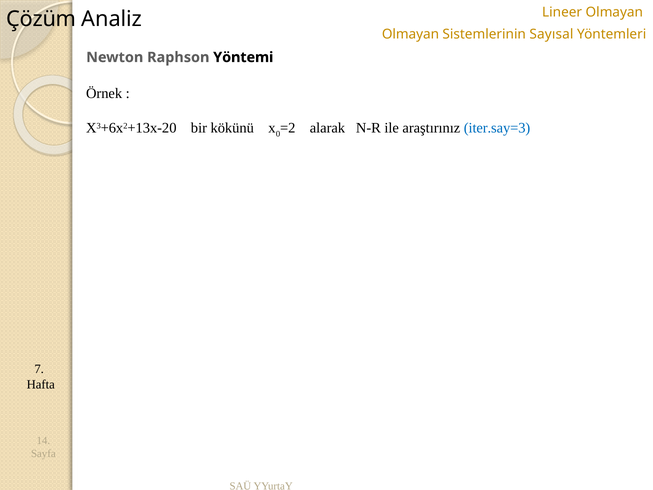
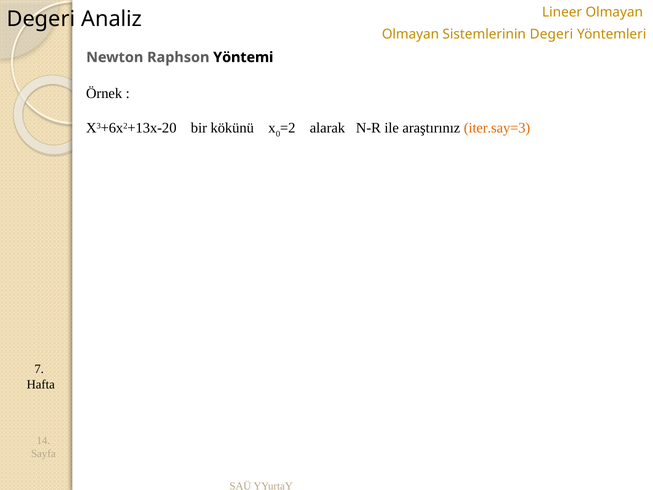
Çözüm at (41, 19): Çözüm -> Degeri
Sistemlerinin Sayısal: Sayısal -> Degeri
iter.say=3 colour: blue -> orange
